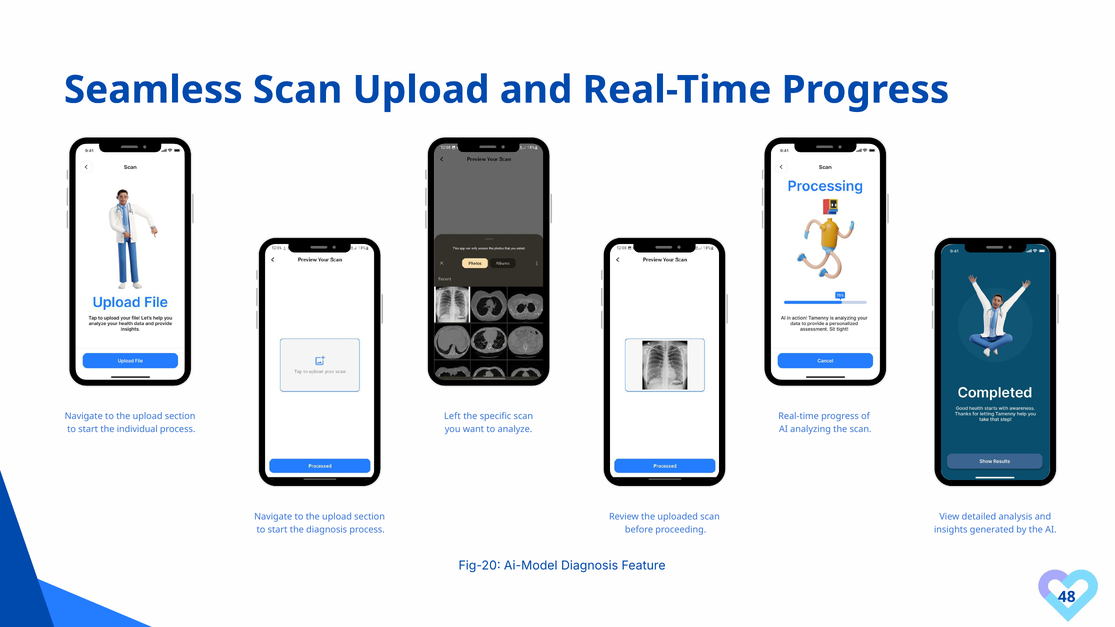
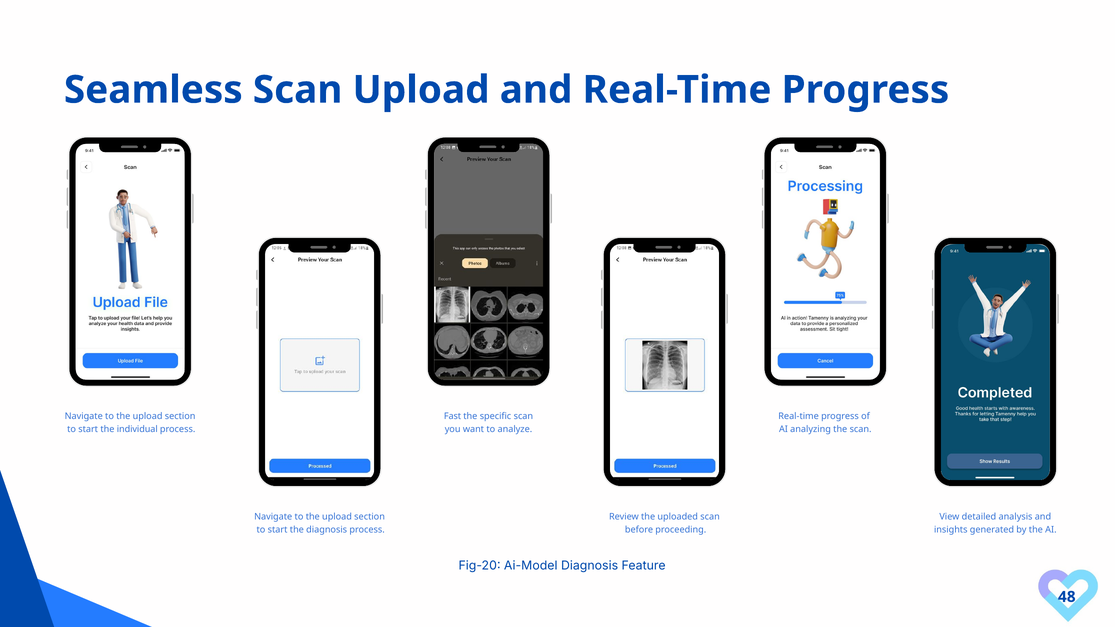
Left: Left -> Fast
